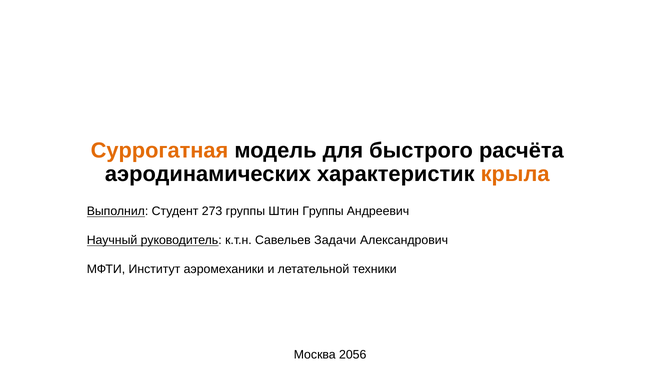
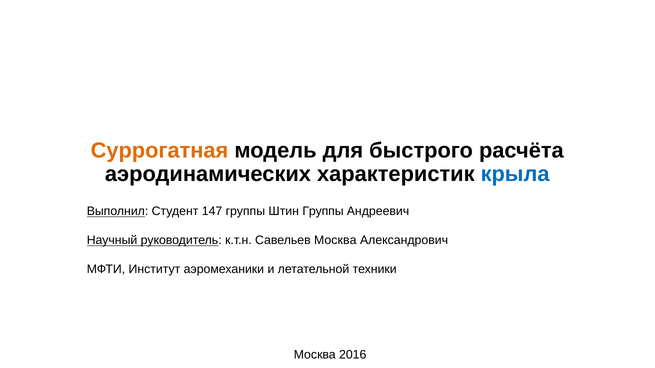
крыла colour: orange -> blue
273: 273 -> 147
Савельев Задачи: Задачи -> Москва
2056: 2056 -> 2016
